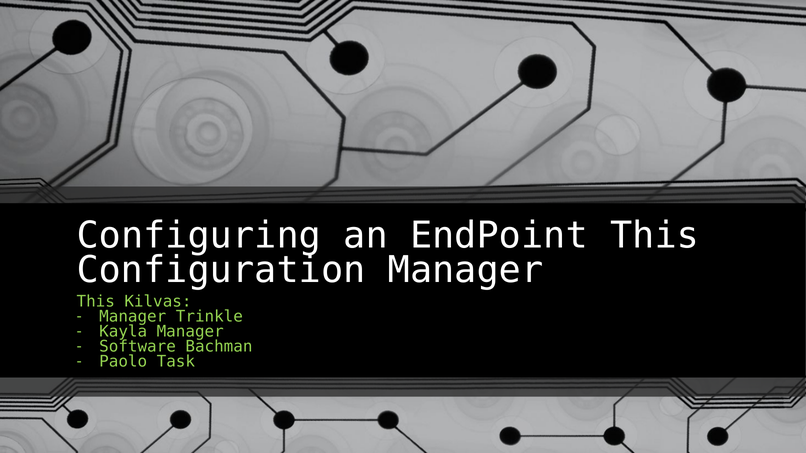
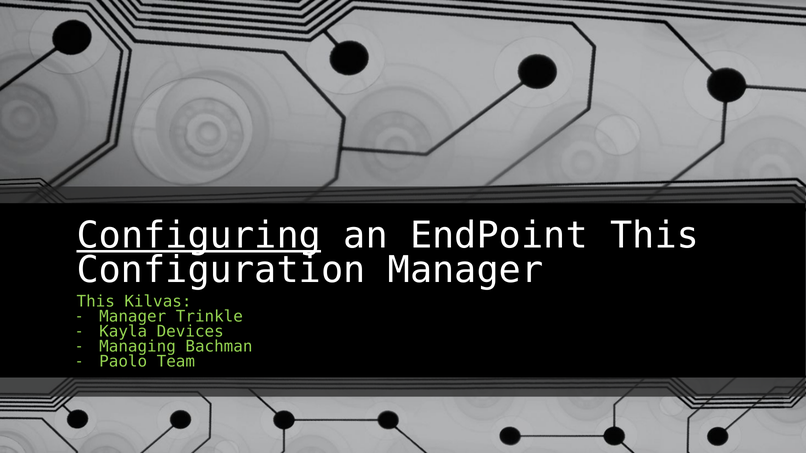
Configuring underline: none -> present
Kayla Manager: Manager -> Devices
Software: Software -> Managing
Task: Task -> Team
